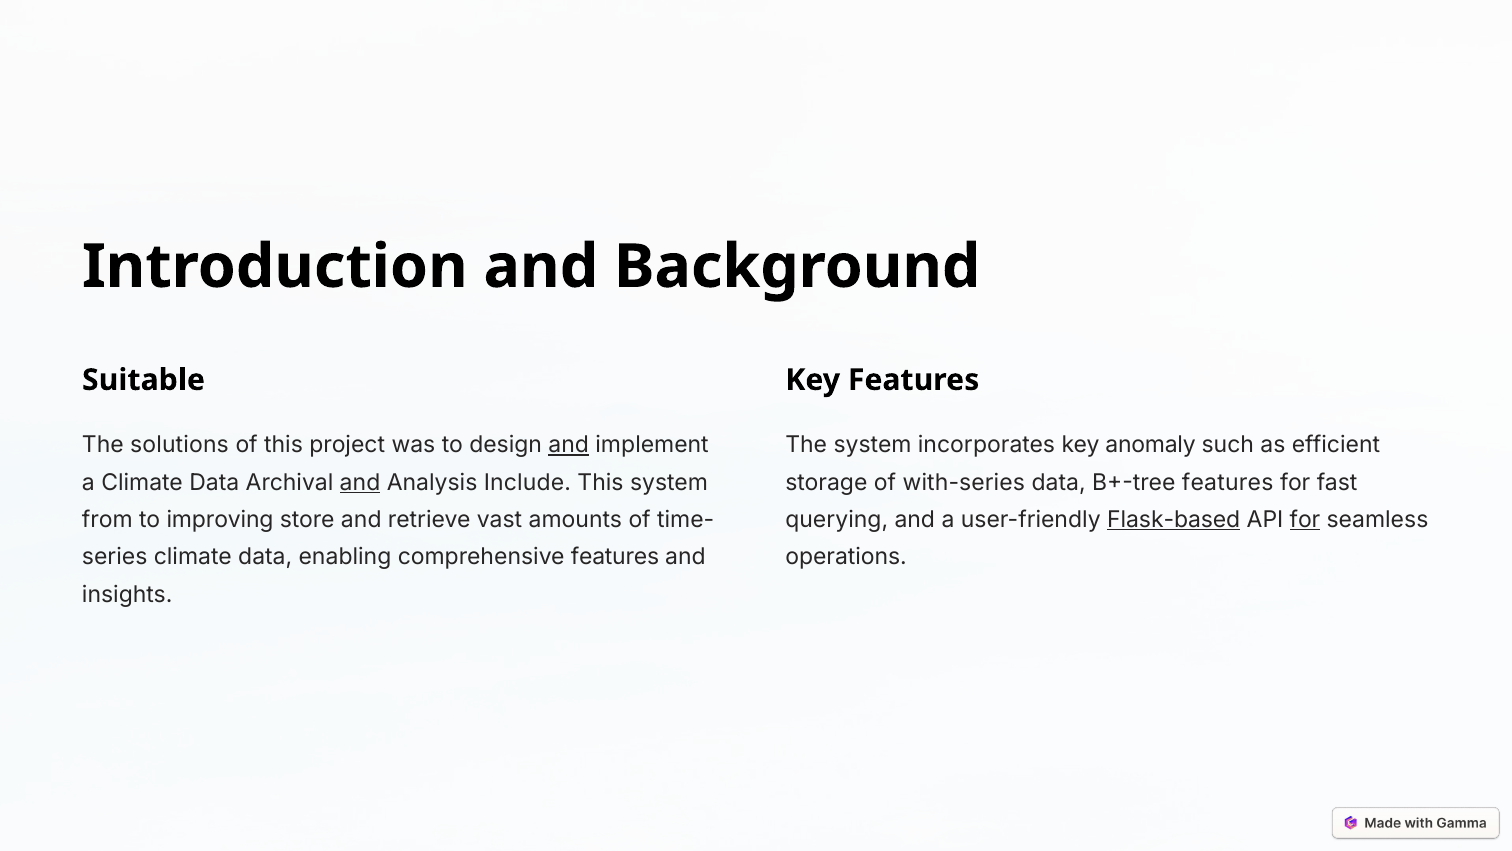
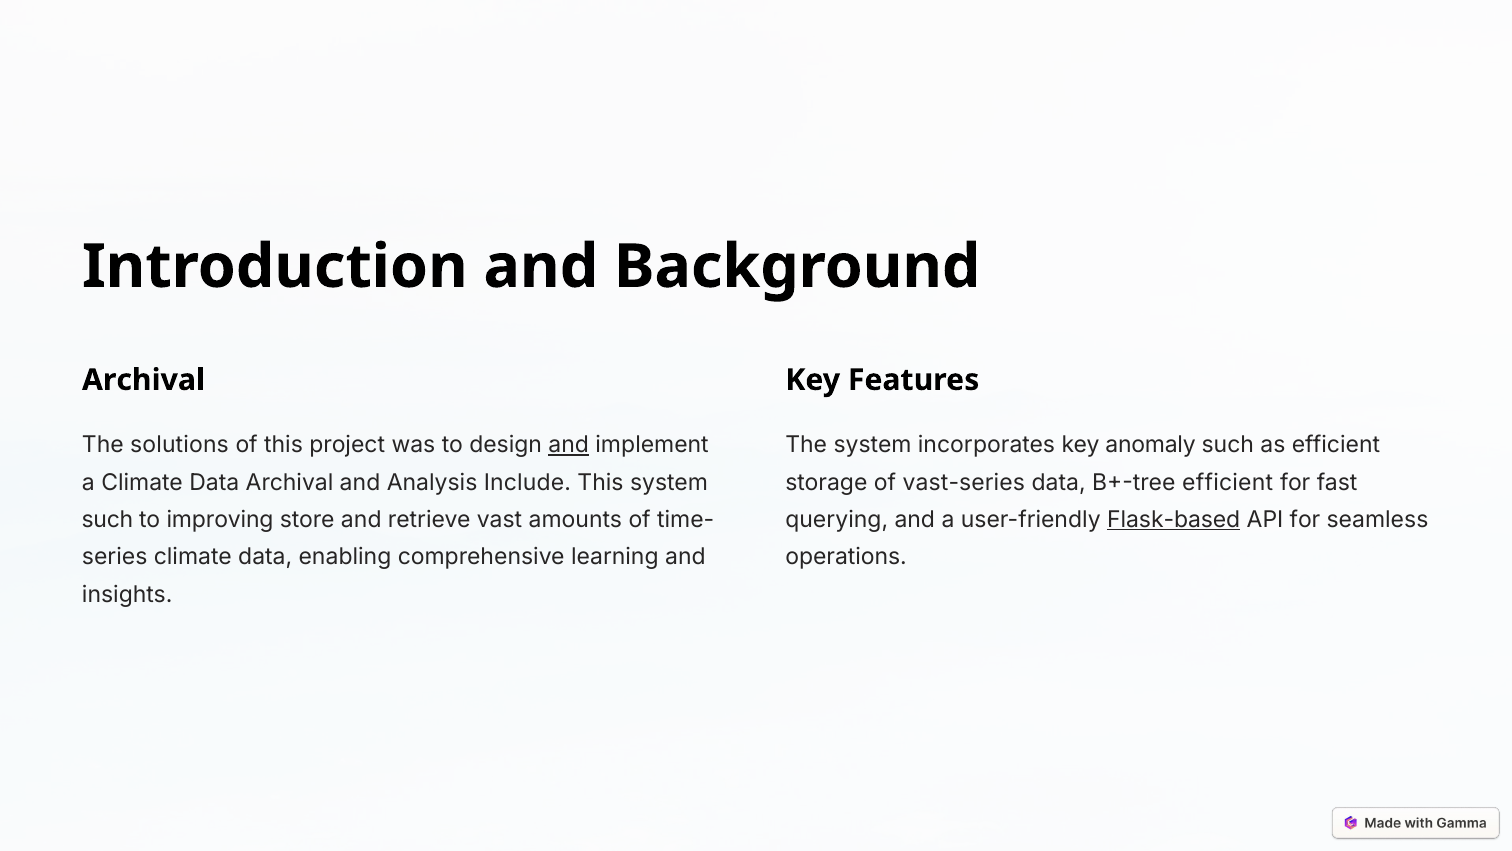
Suitable at (143, 380): Suitable -> Archival
and at (360, 482) underline: present -> none
with-series: with-series -> vast-series
B+-tree features: features -> efficient
from at (107, 520): from -> such
for at (1305, 520) underline: present -> none
comprehensive features: features -> learning
